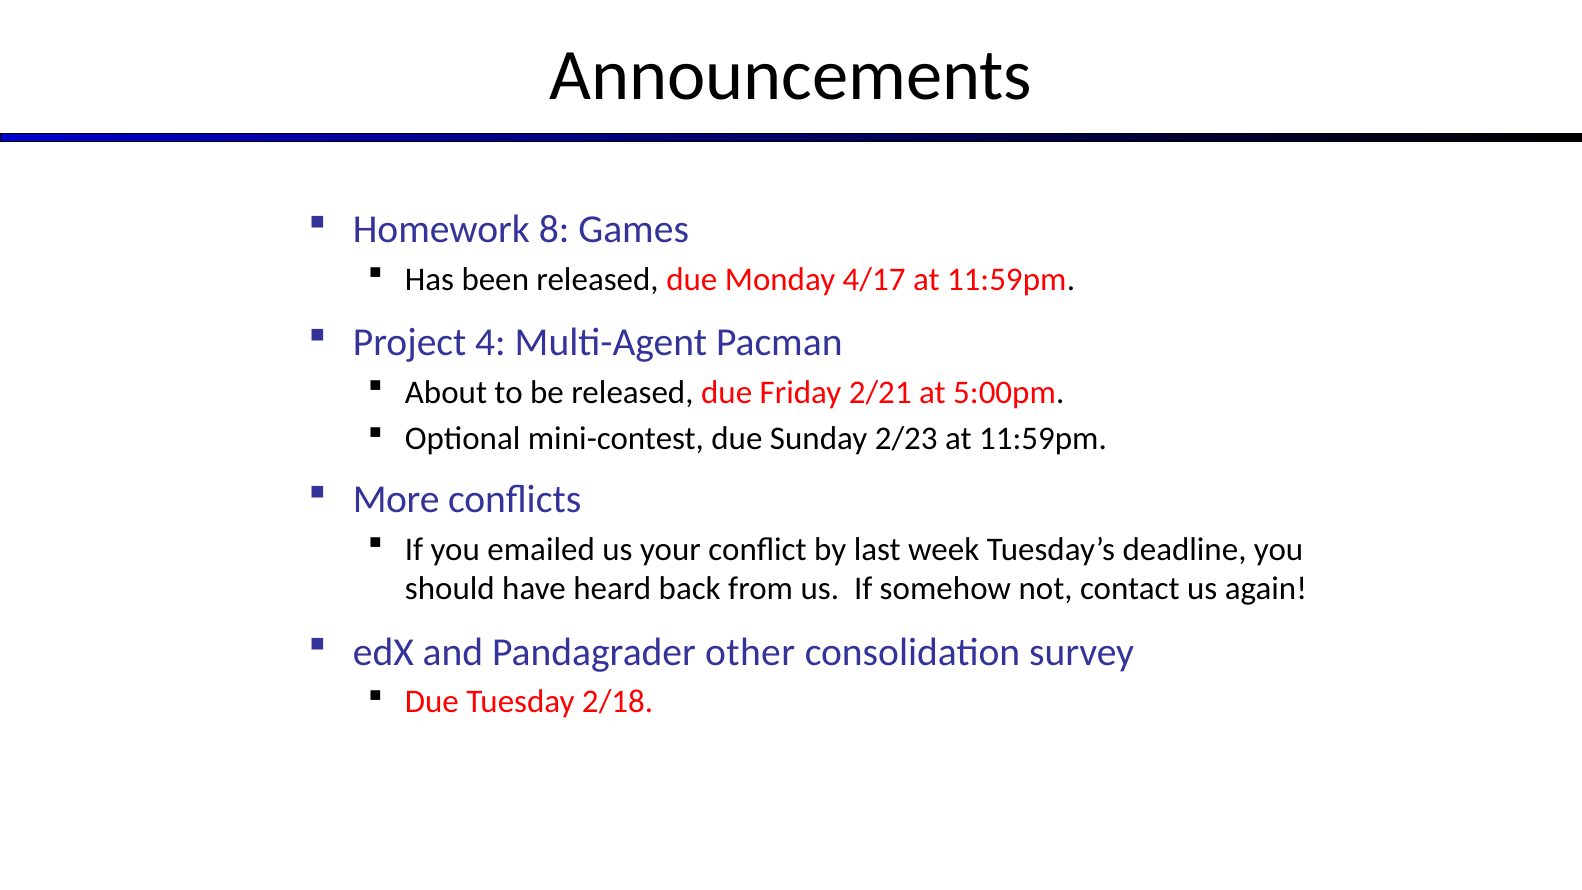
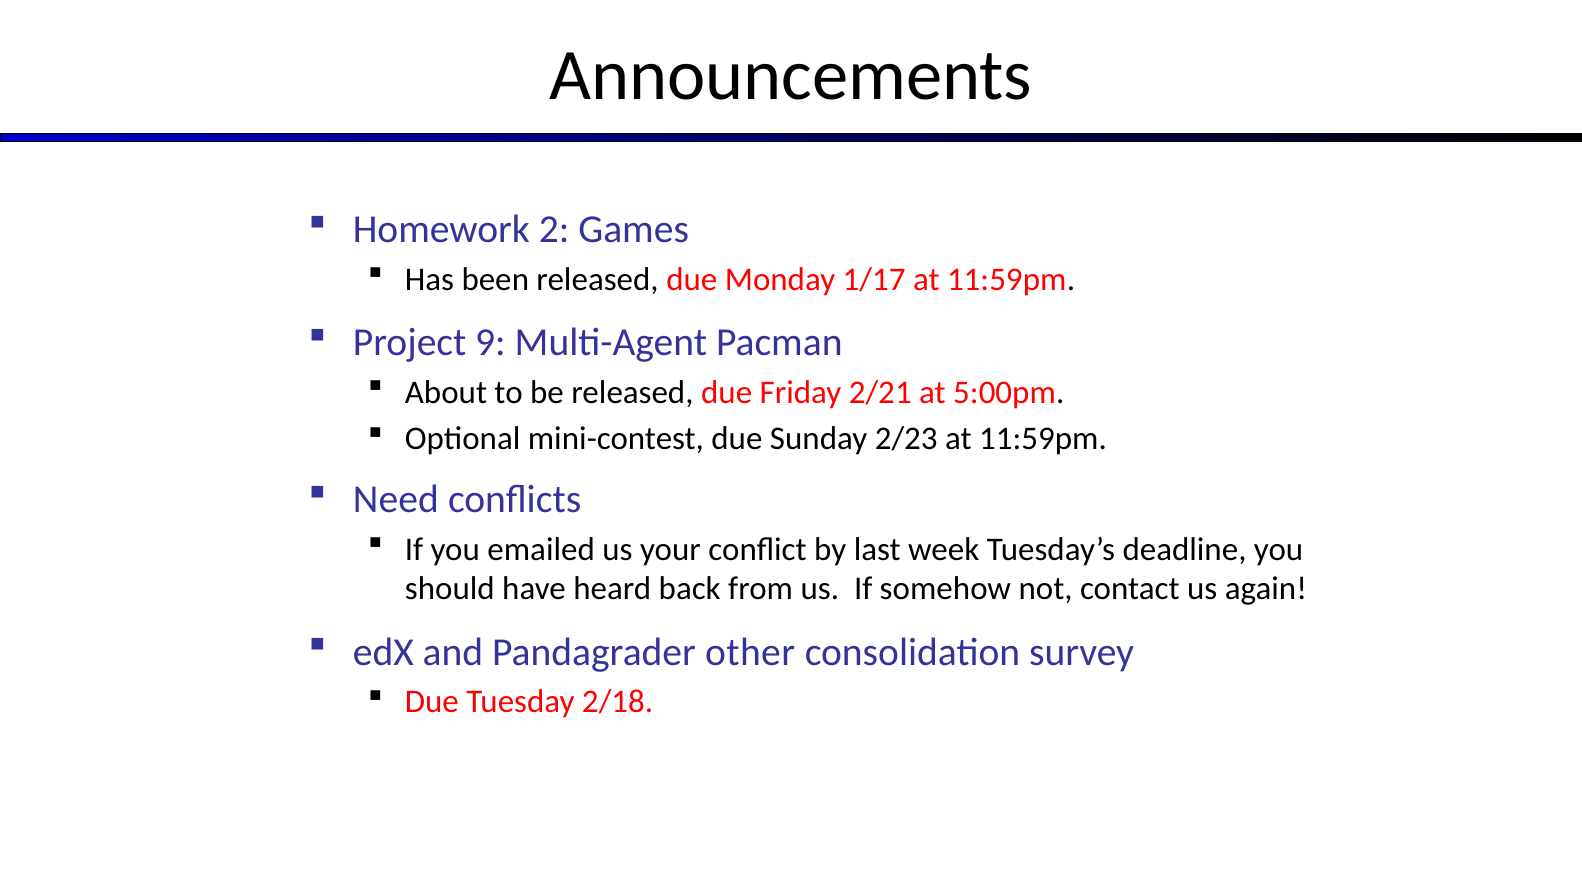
8: 8 -> 2
4/17: 4/17 -> 1/17
4: 4 -> 9
More: More -> Need
